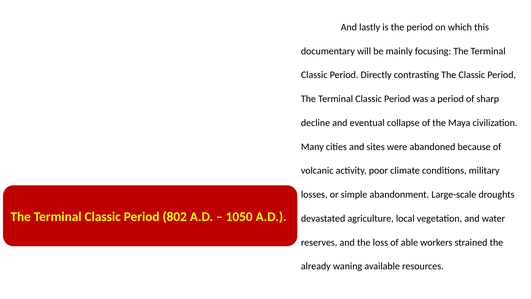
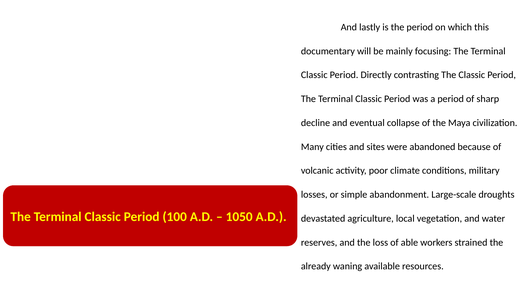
802: 802 -> 100
